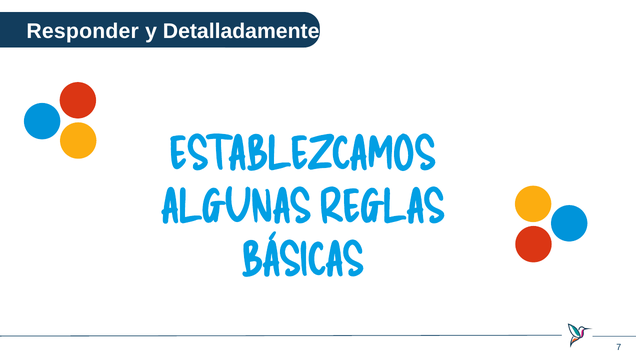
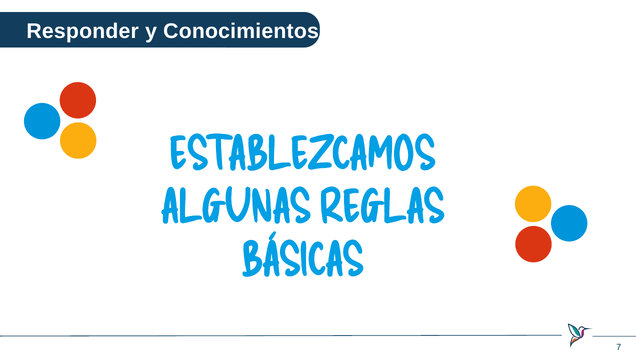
Detalladamente: Detalladamente -> Conocimientos
